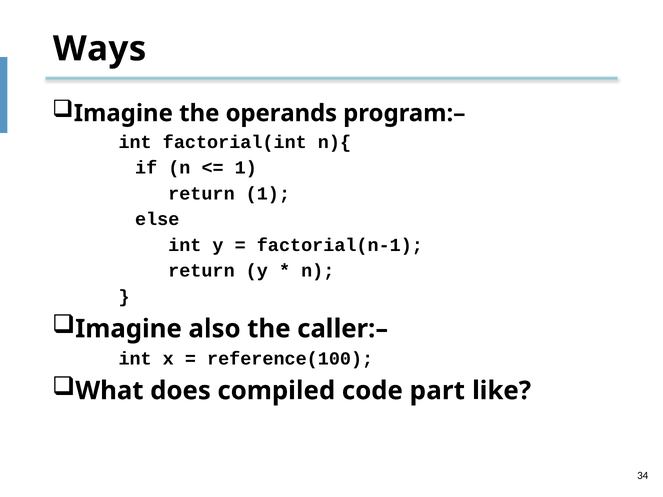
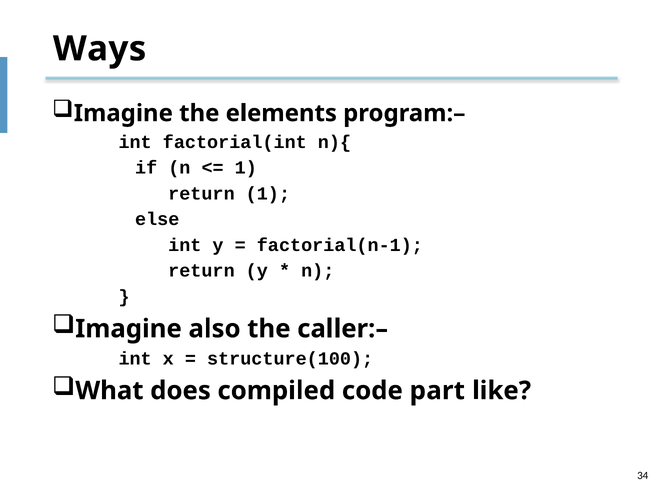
operands: operands -> elements
reference(100: reference(100 -> structure(100
